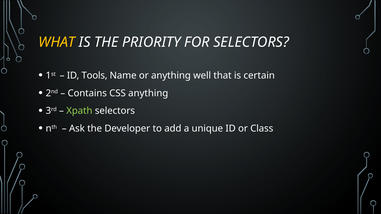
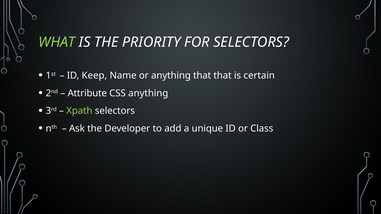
WHAT colour: yellow -> light green
Tools: Tools -> Keep
anything well: well -> that
Contains: Contains -> Attribute
